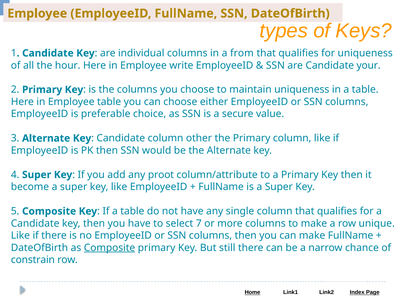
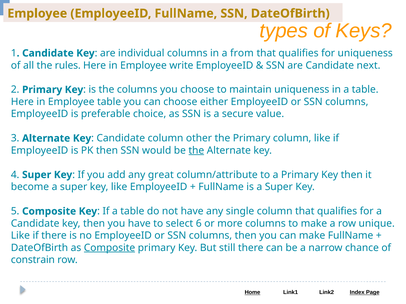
hour: hour -> rules
your: your -> next
the at (196, 151) underline: none -> present
proot: proot -> great
7: 7 -> 6
